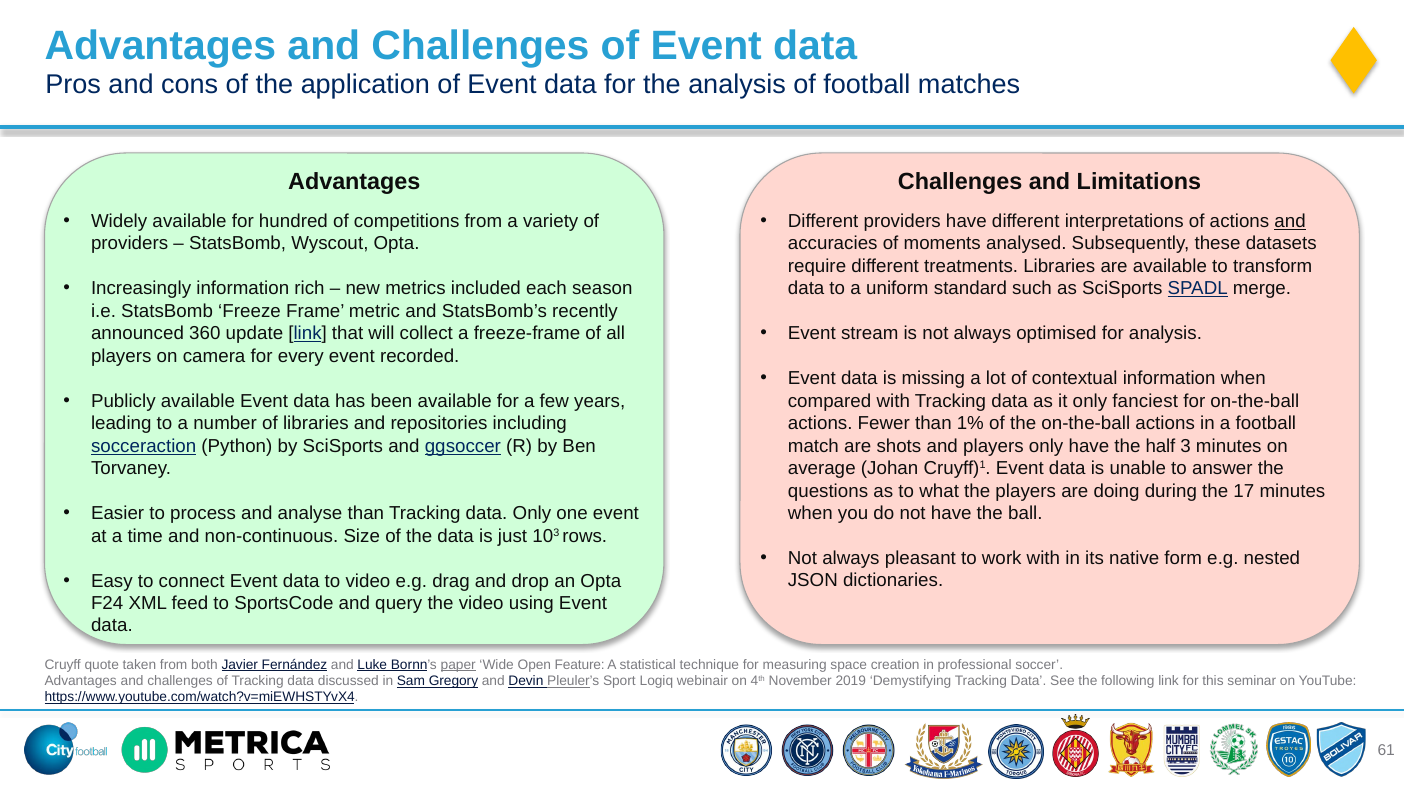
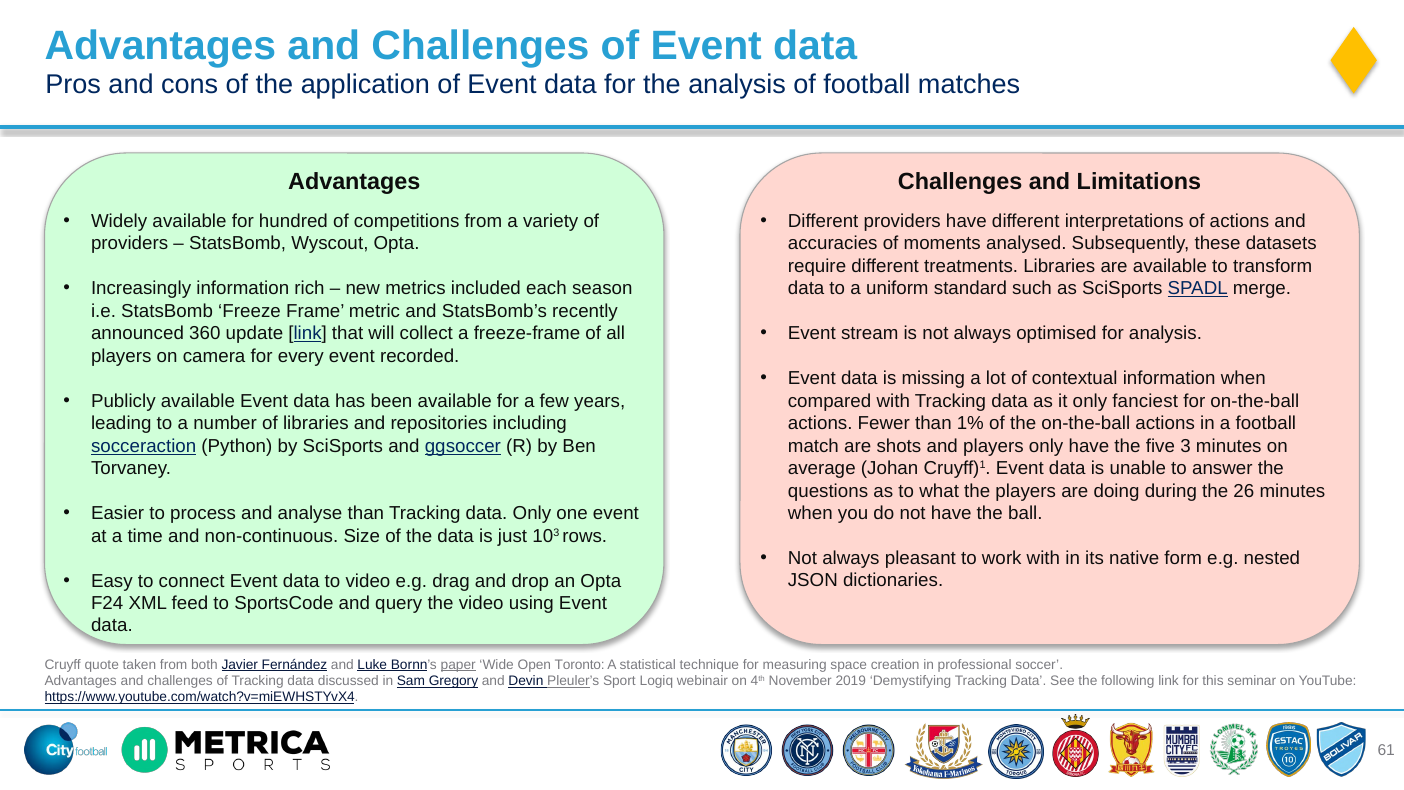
and at (1290, 221) underline: present -> none
half: half -> five
17: 17 -> 26
Feature: Feature -> Toronto
